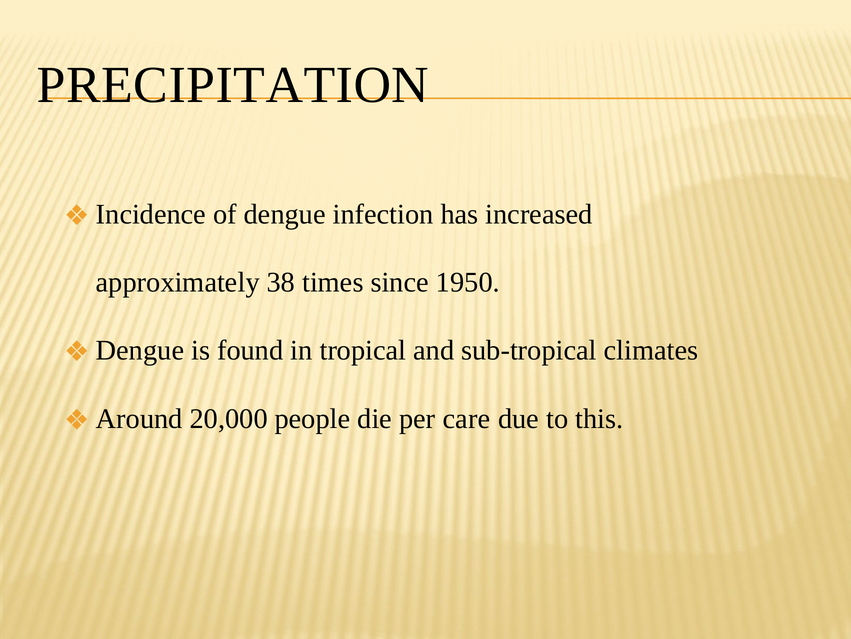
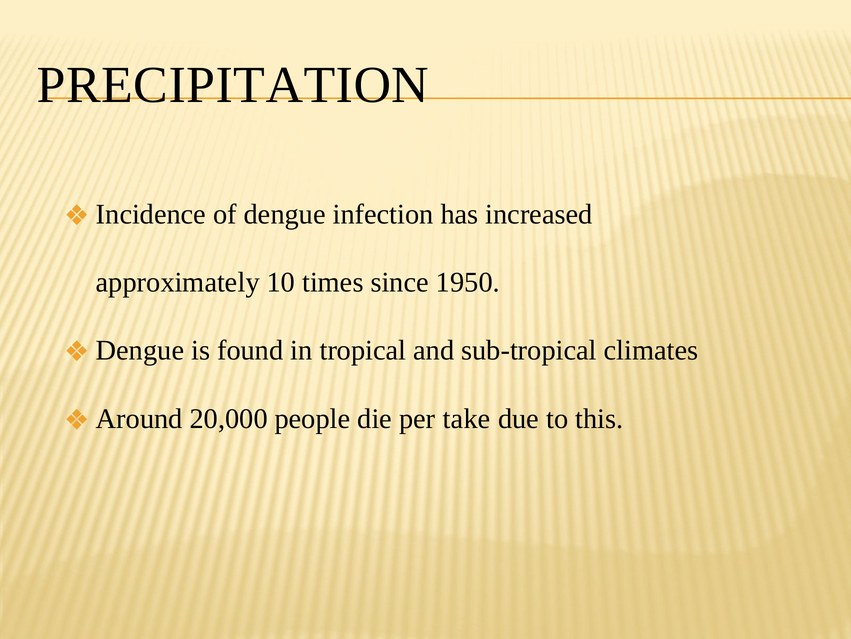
38: 38 -> 10
care: care -> take
